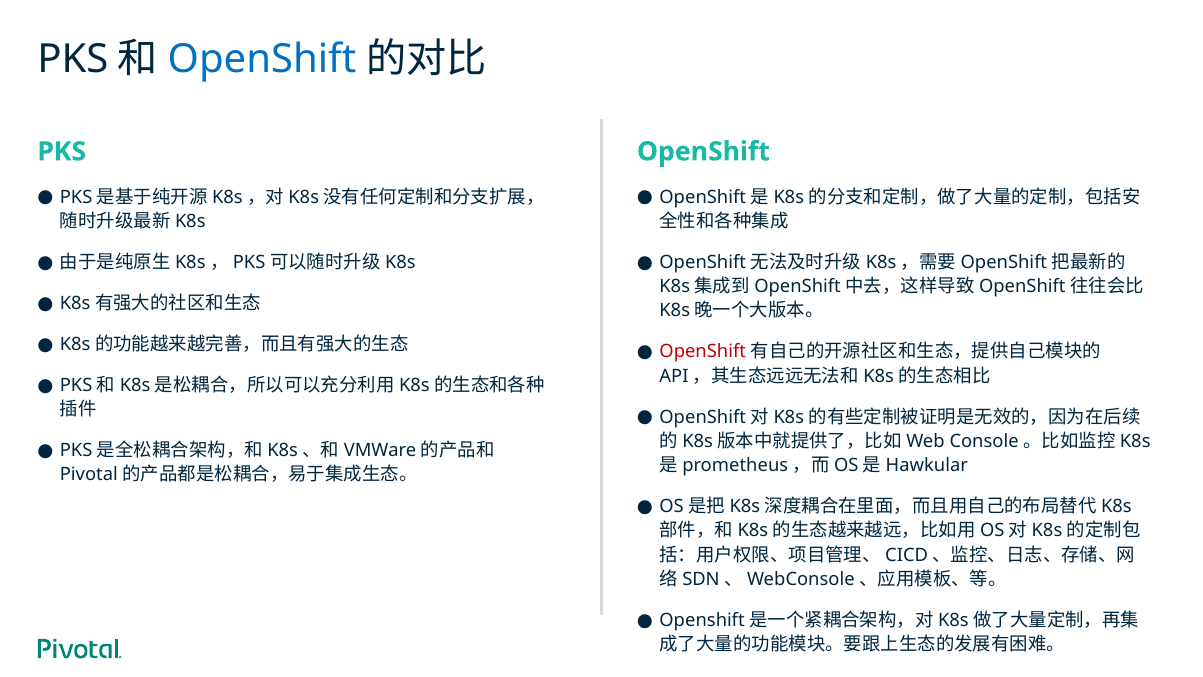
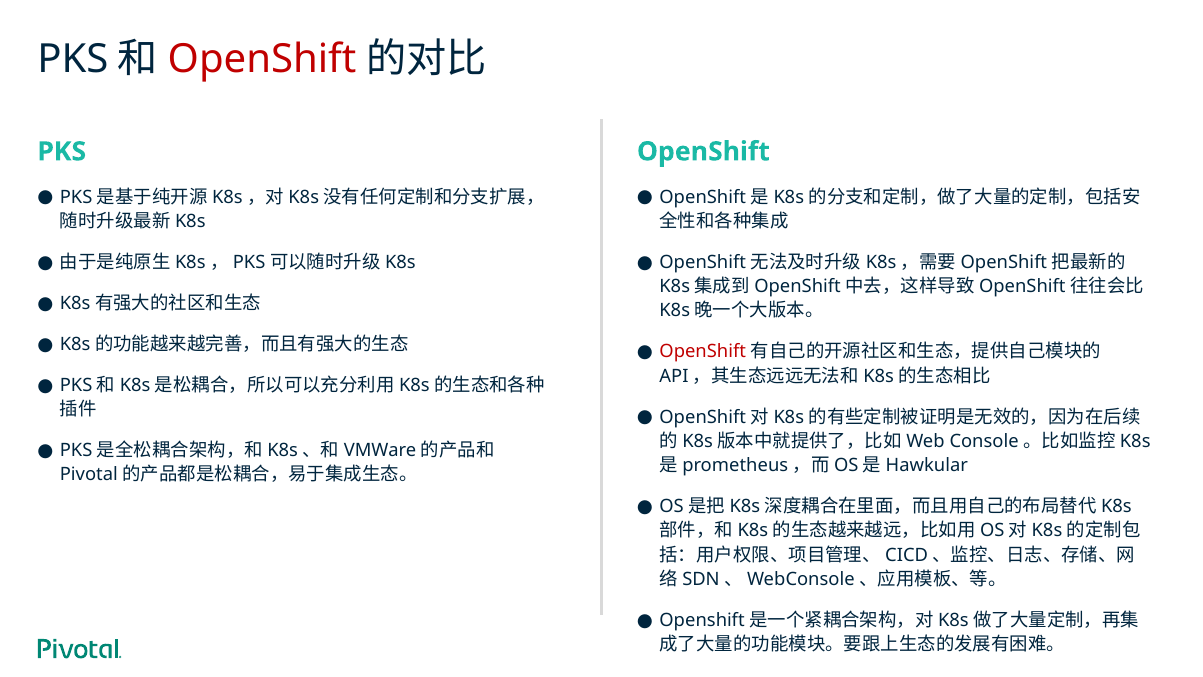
OpenShift at (262, 59) colour: blue -> red
